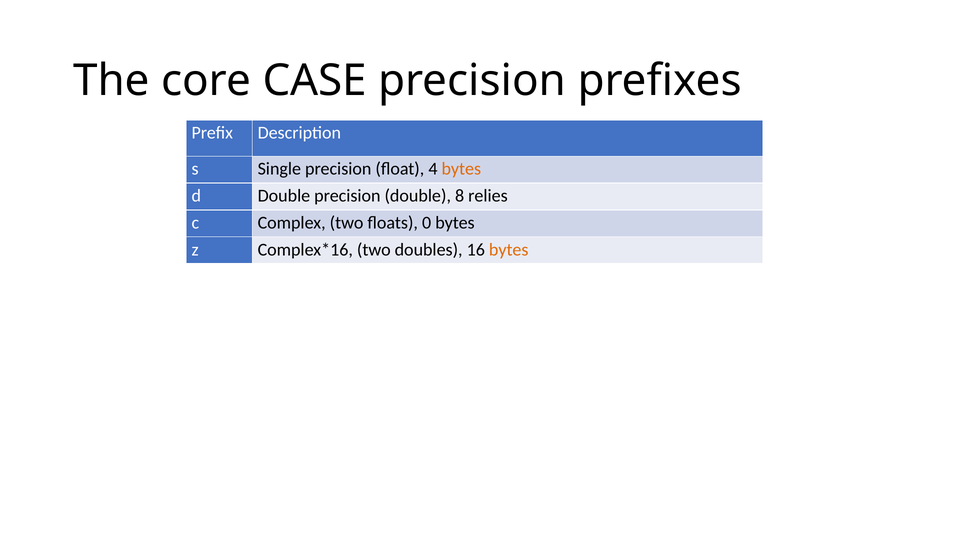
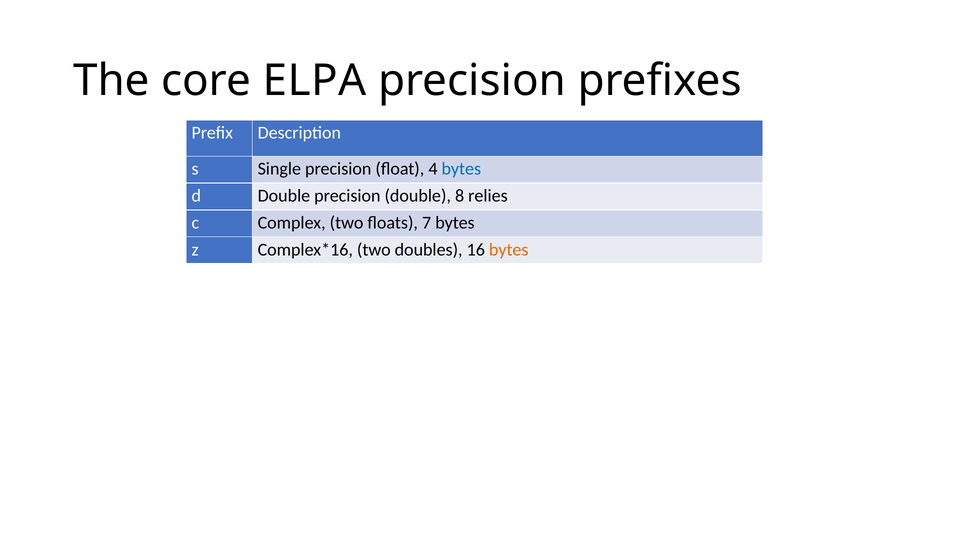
CASE: CASE -> ELPA
bytes at (461, 169) colour: orange -> blue
0: 0 -> 7
